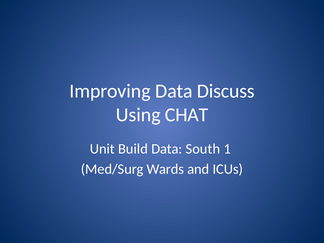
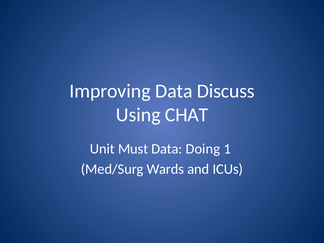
Build: Build -> Must
South: South -> Doing
